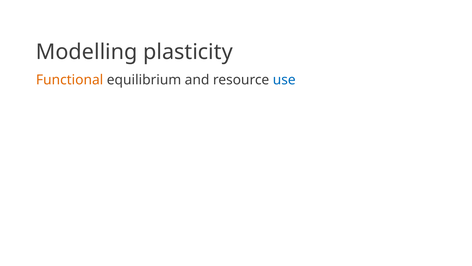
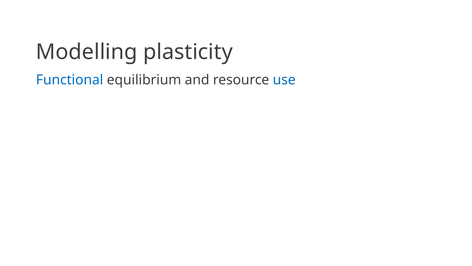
Functional colour: orange -> blue
